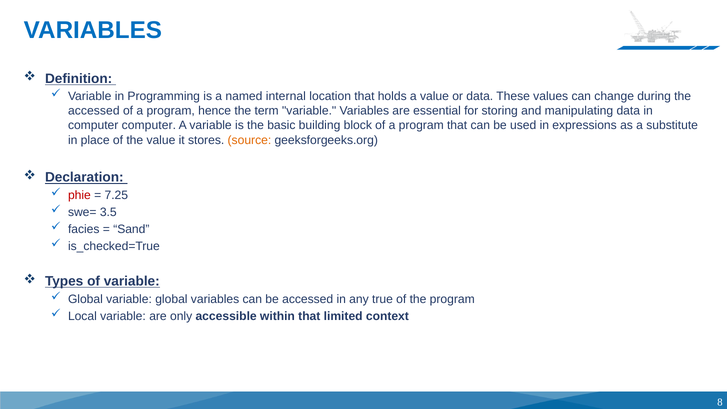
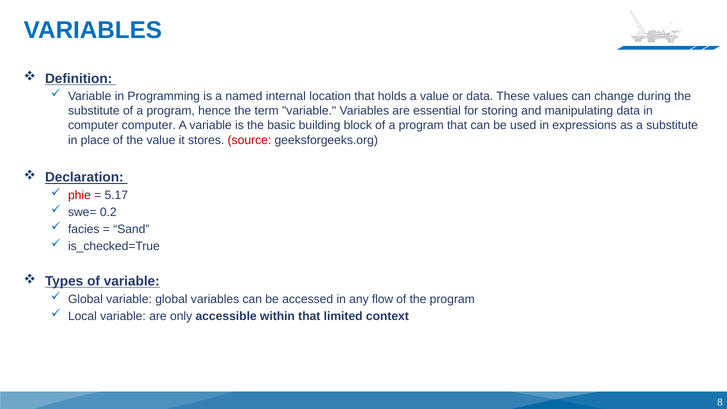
accessed at (94, 111): accessed -> substitute
source colour: orange -> red
7.25: 7.25 -> 5.17
3.5: 3.5 -> 0.2
true: true -> flow
